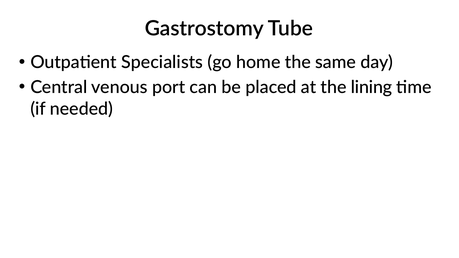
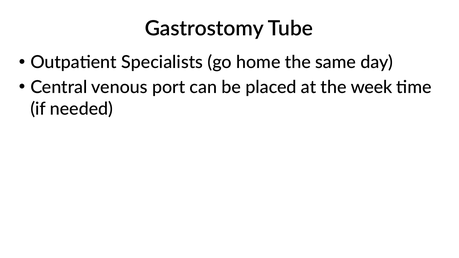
lining: lining -> week
